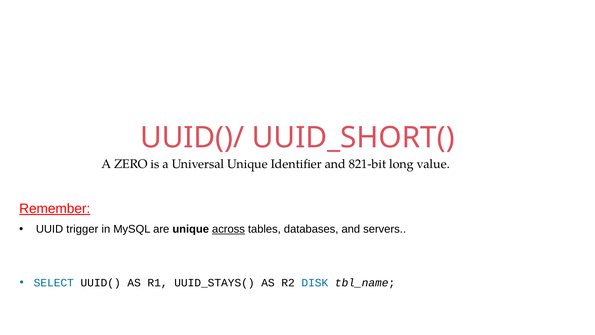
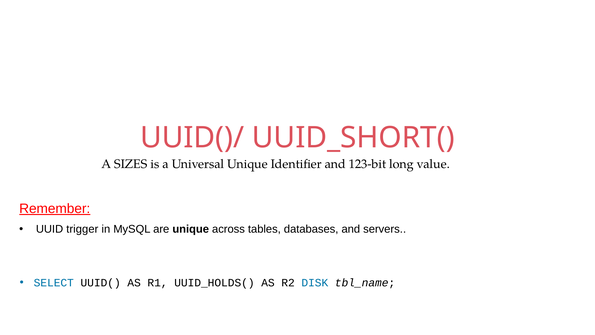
ZERO: ZERO -> SIZES
821-bit: 821-bit -> 123-bit
across underline: present -> none
UUID_STAYS(: UUID_STAYS( -> UUID_HOLDS(
